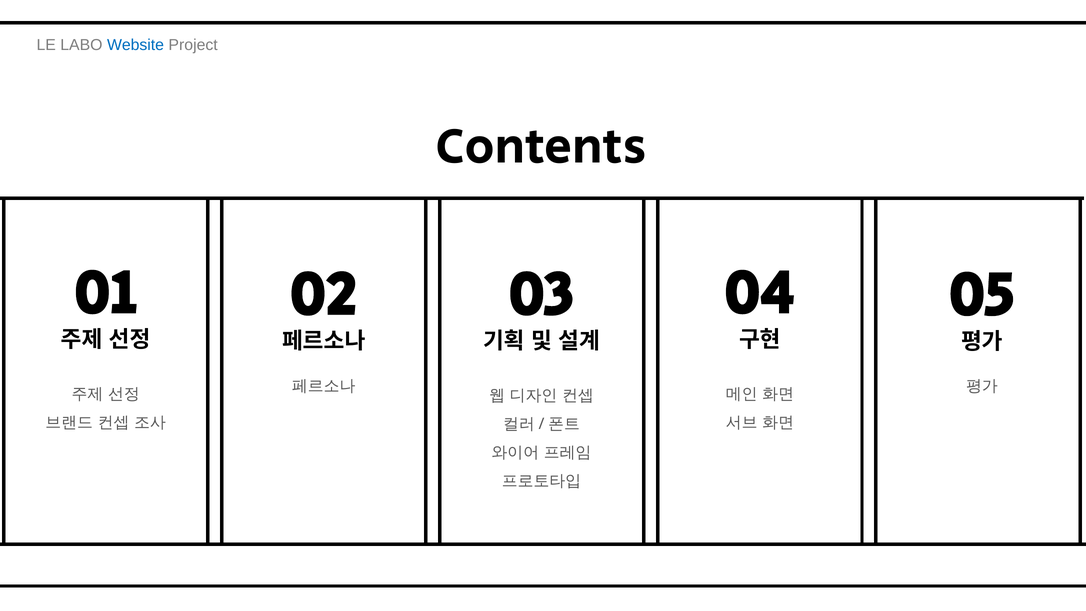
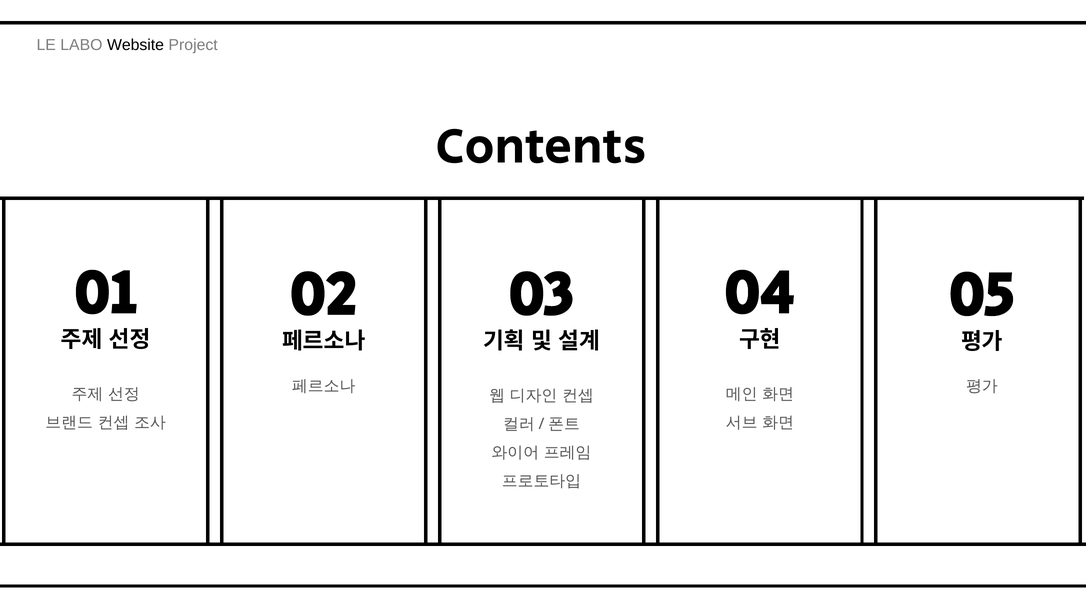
Website colour: blue -> black
